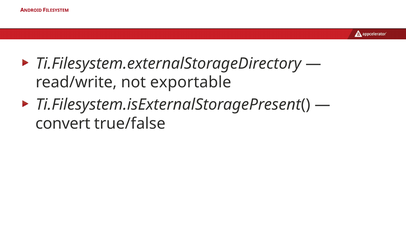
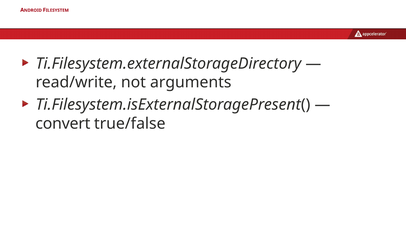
exportable: exportable -> arguments
